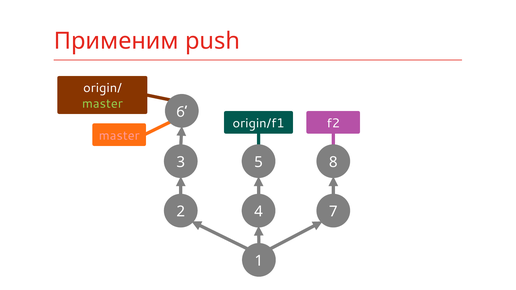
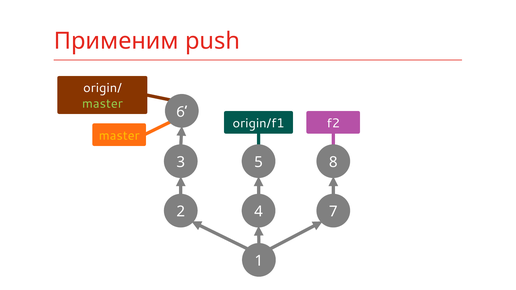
master at (119, 136) colour: pink -> yellow
